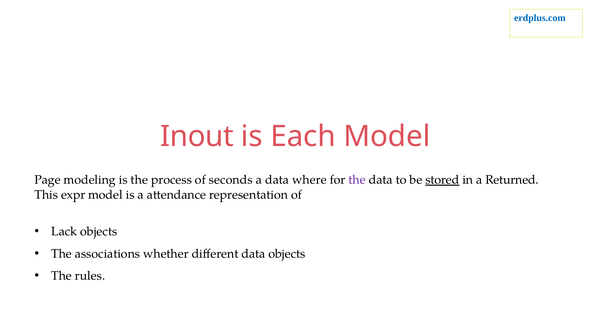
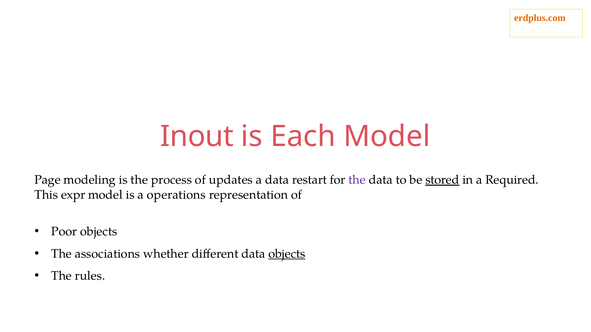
erdplus.com colour: blue -> orange
seconds: seconds -> updates
where: where -> restart
Returned: Returned -> Required
attendance: attendance -> operations
Lack: Lack -> Poor
objects at (287, 254) underline: none -> present
